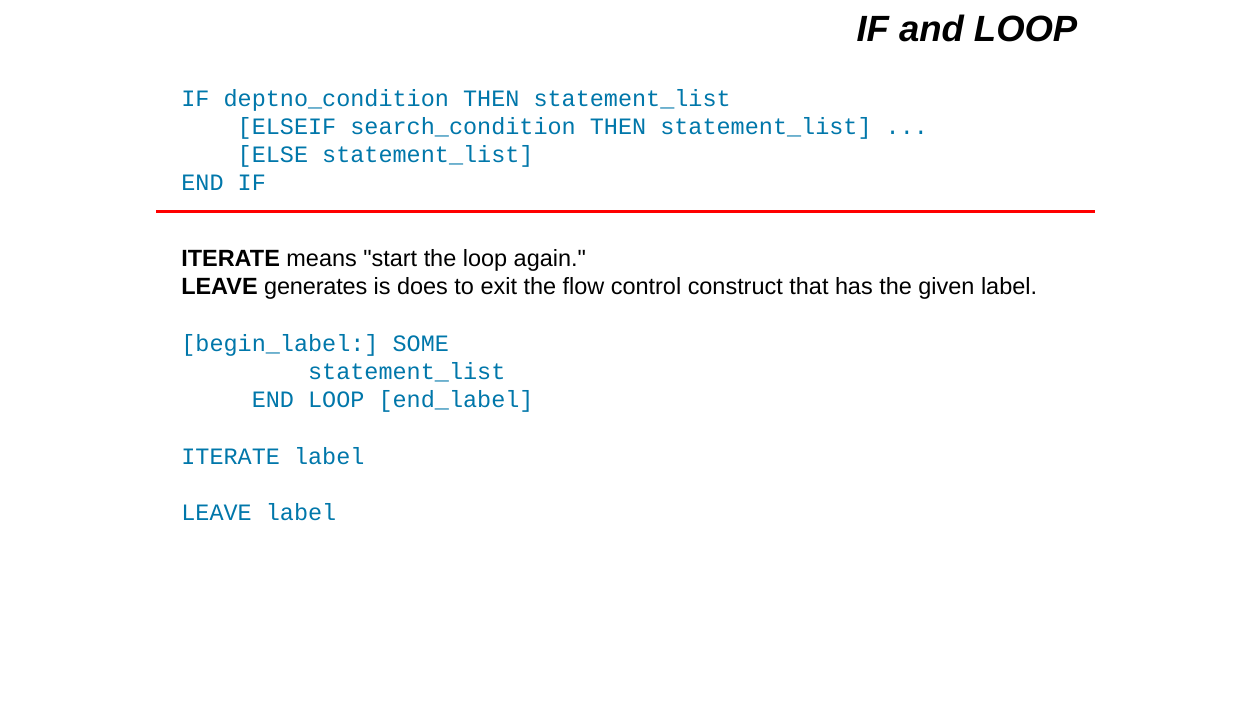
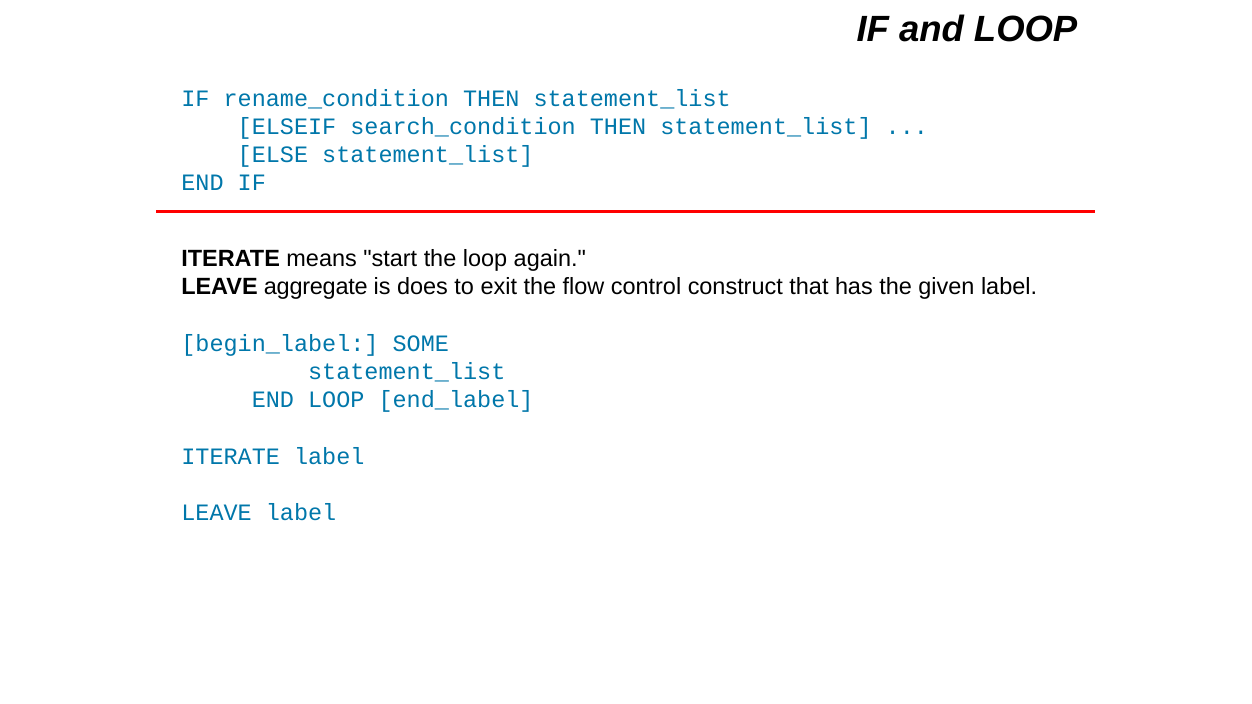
deptno_condition: deptno_condition -> rename_condition
generates: generates -> aggregate
